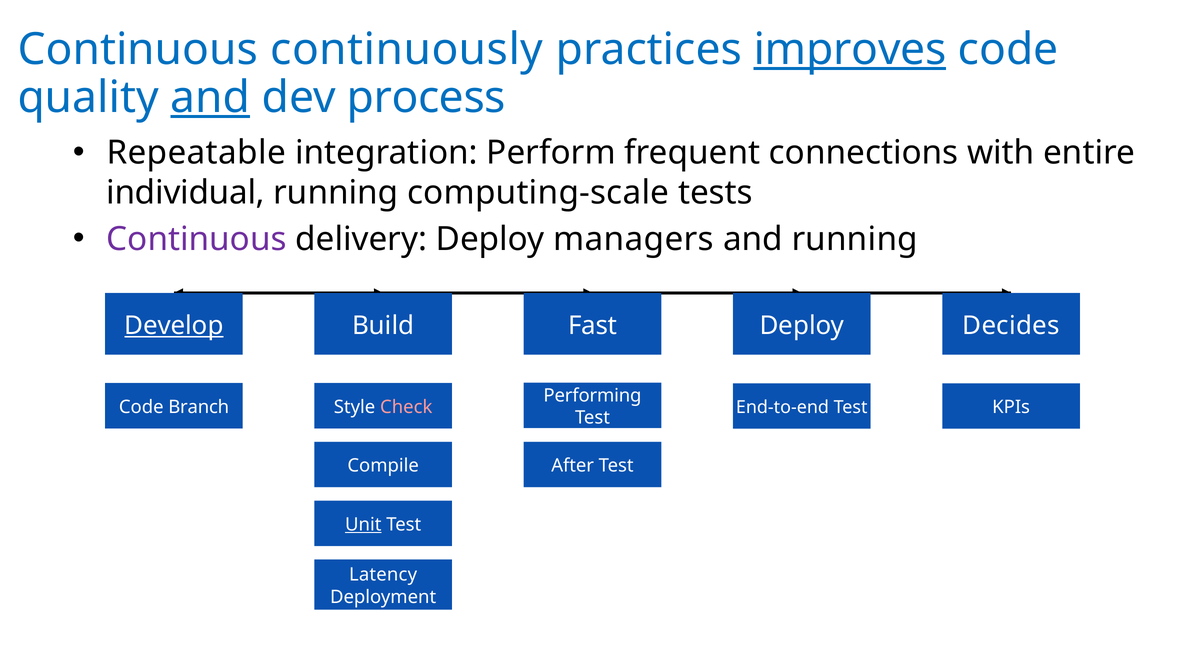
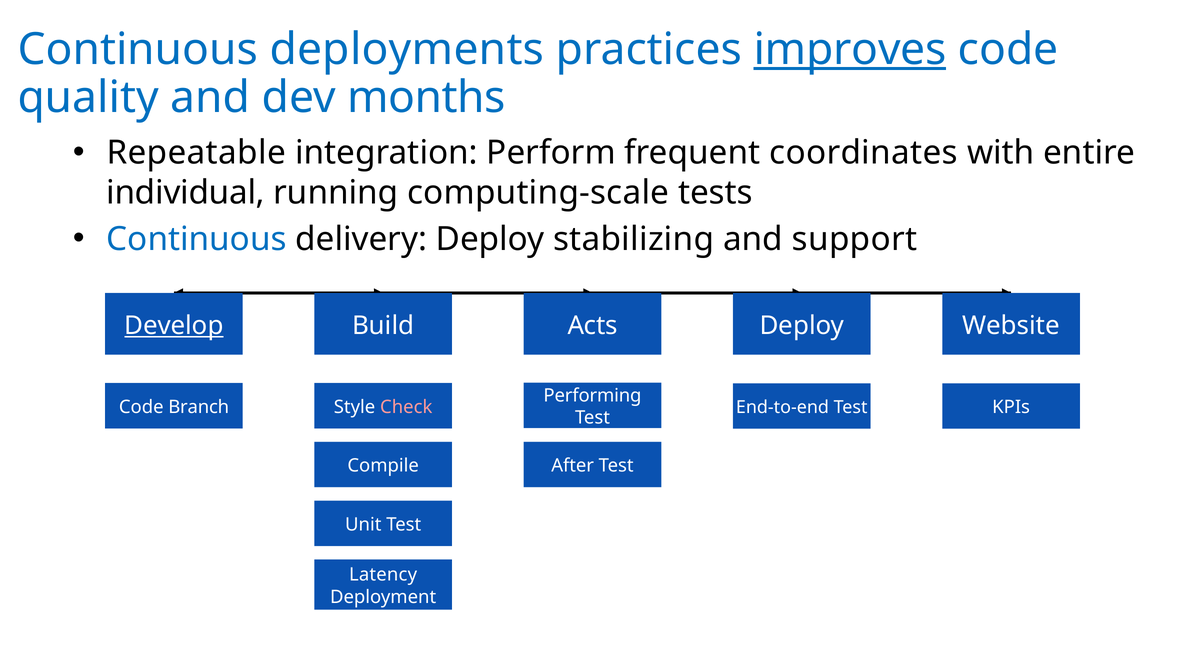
continuously: continuously -> deployments
and at (210, 97) underline: present -> none
process: process -> months
connections: connections -> coordinates
Continuous at (196, 239) colour: purple -> blue
managers: managers -> stabilizing
and running: running -> support
Fast: Fast -> Acts
Decides: Decides -> Website
Unit underline: present -> none
